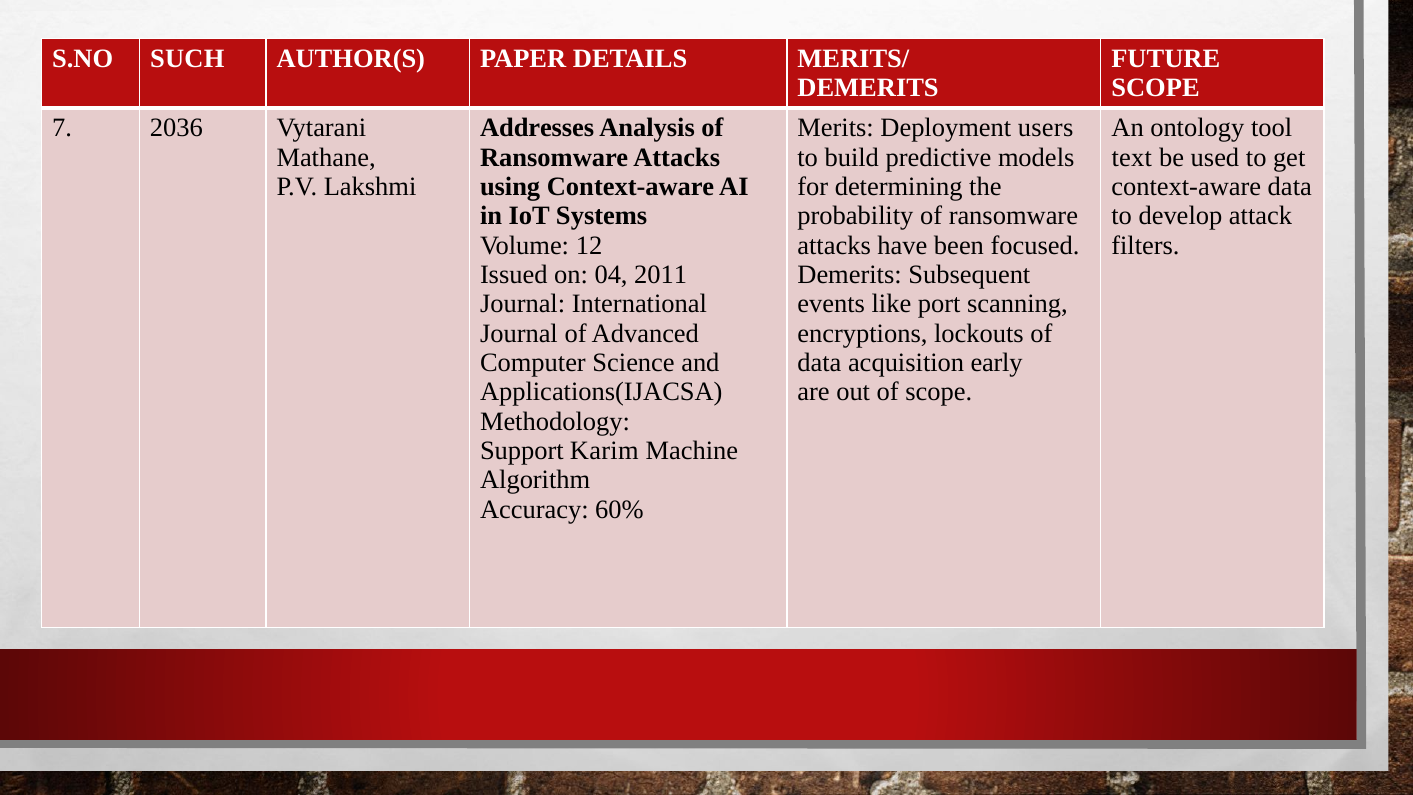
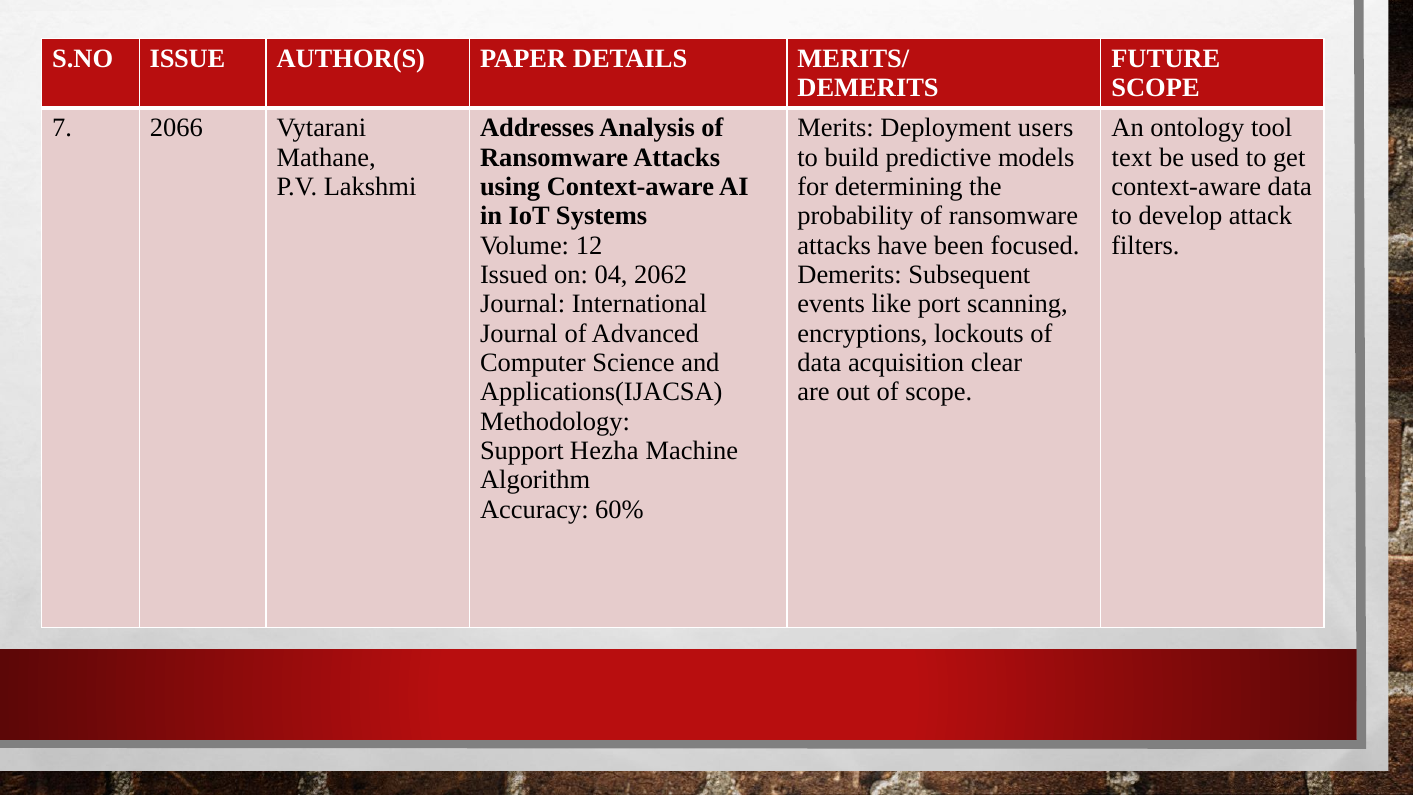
SUCH: SUCH -> ISSUE
2036: 2036 -> 2066
2011: 2011 -> 2062
early: early -> clear
Karim: Karim -> Hezha
